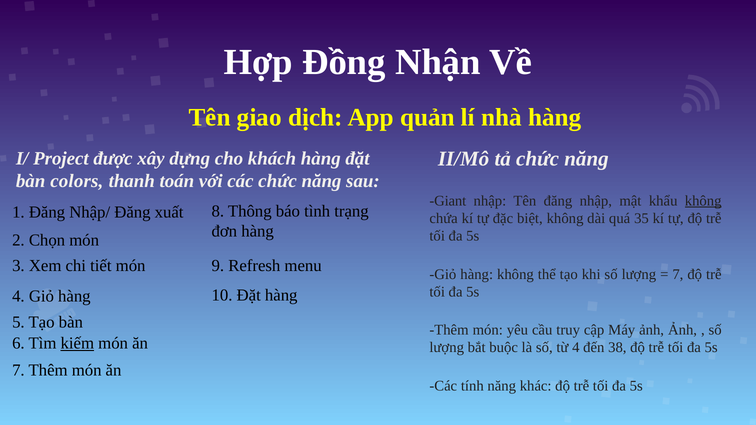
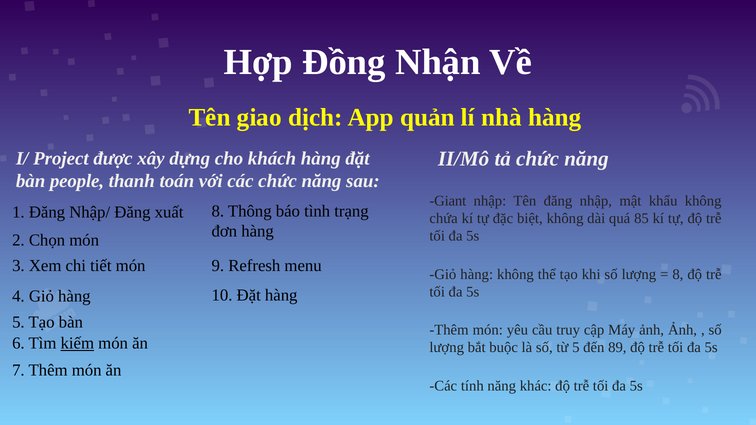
colors: colors -> people
không at (703, 201) underline: present -> none
35: 35 -> 85
7 at (678, 274): 7 -> 8
từ 4: 4 -> 5
38: 38 -> 89
